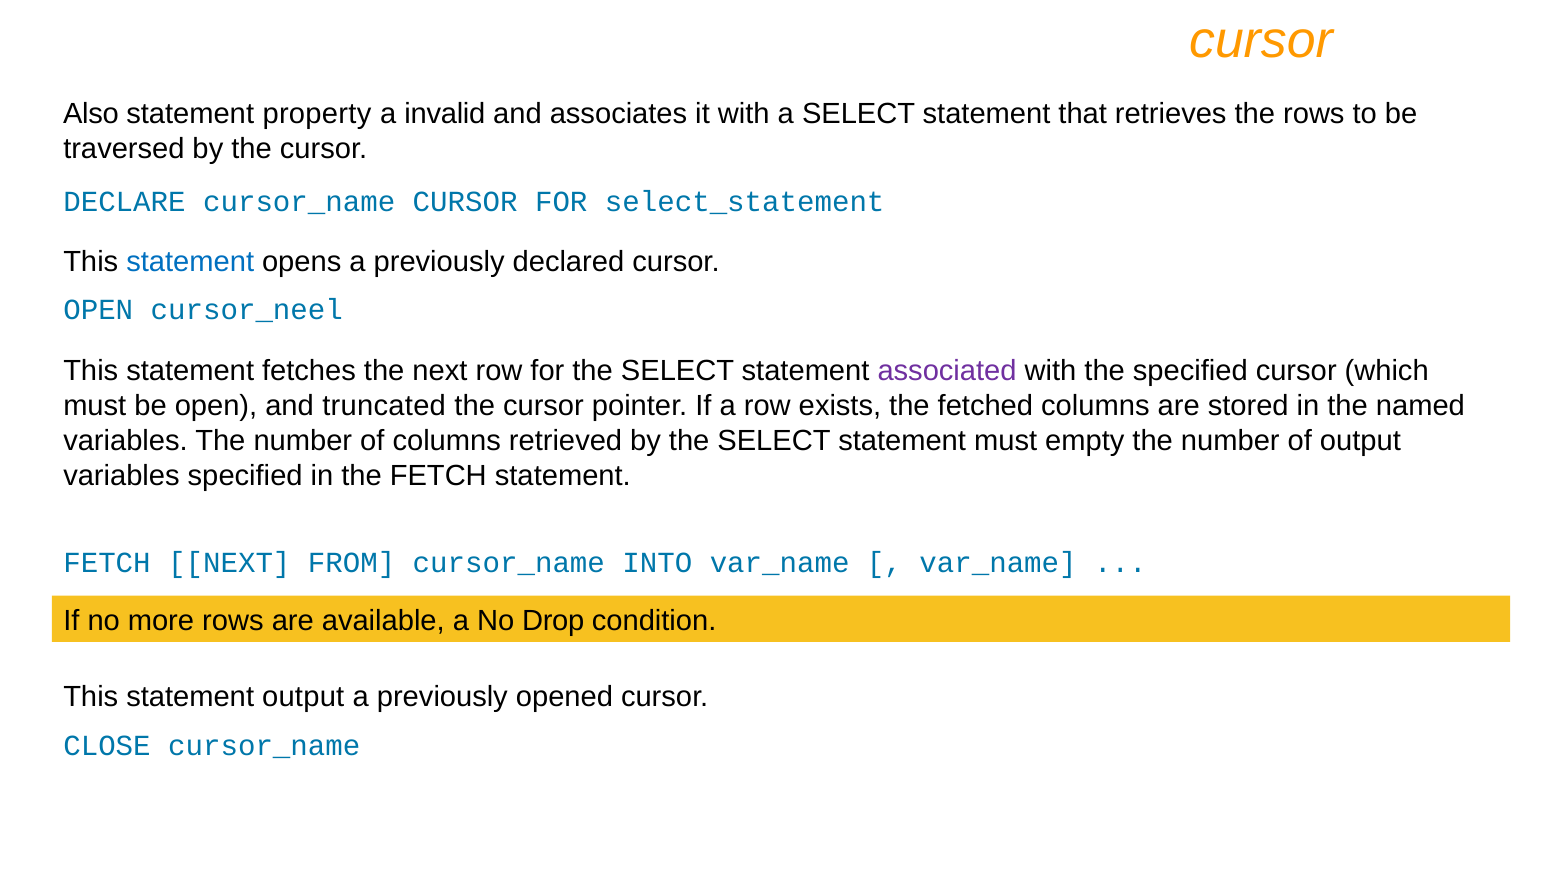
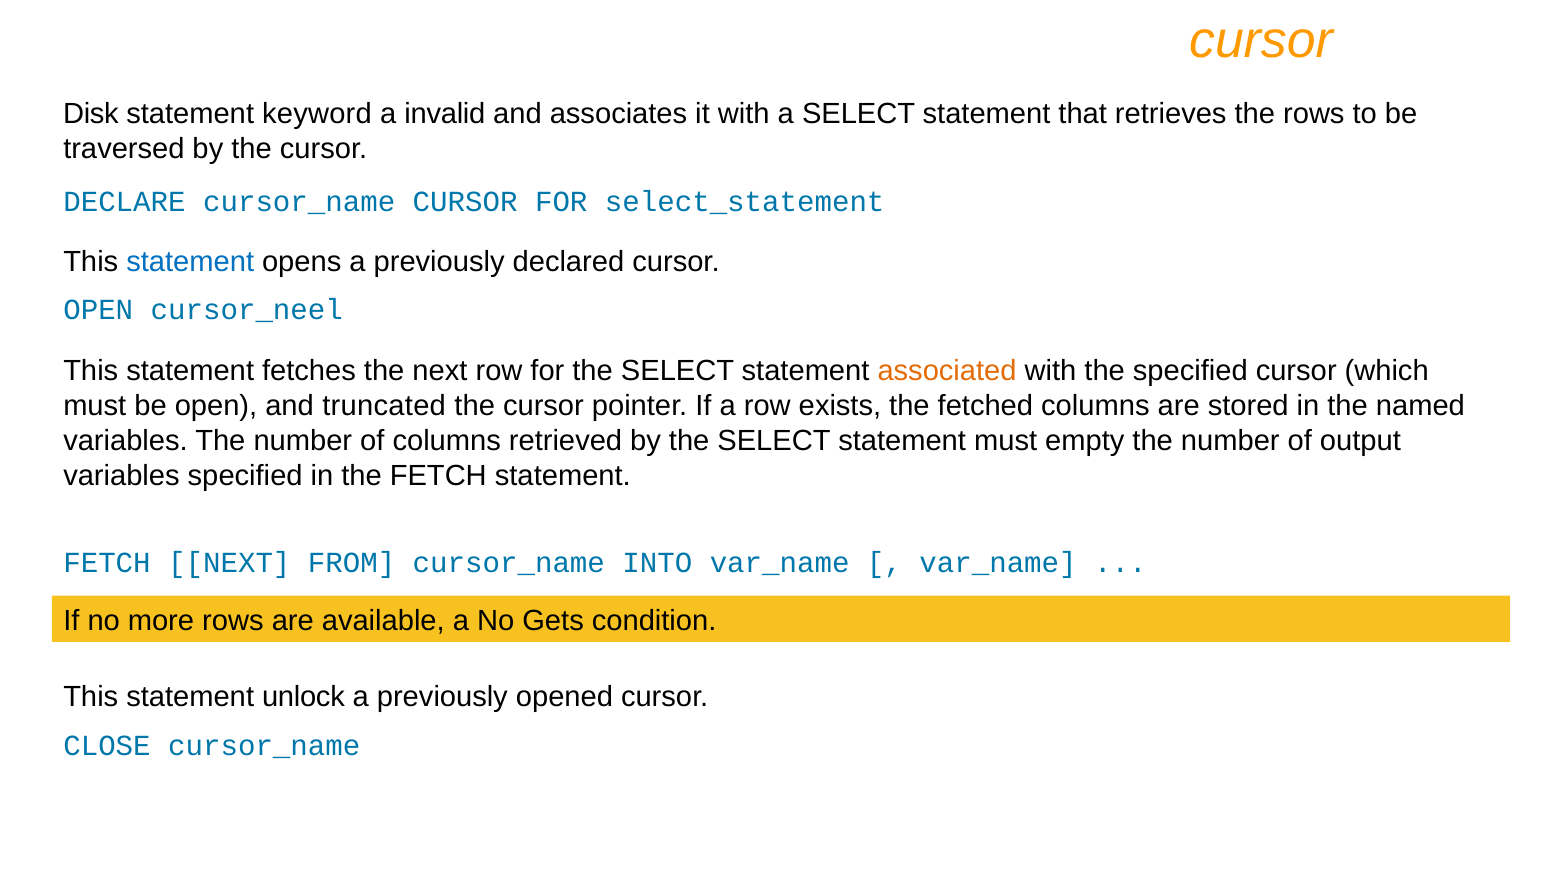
Also: Also -> Disk
property: property -> keyword
associated colour: purple -> orange
Drop: Drop -> Gets
statement output: output -> unlock
